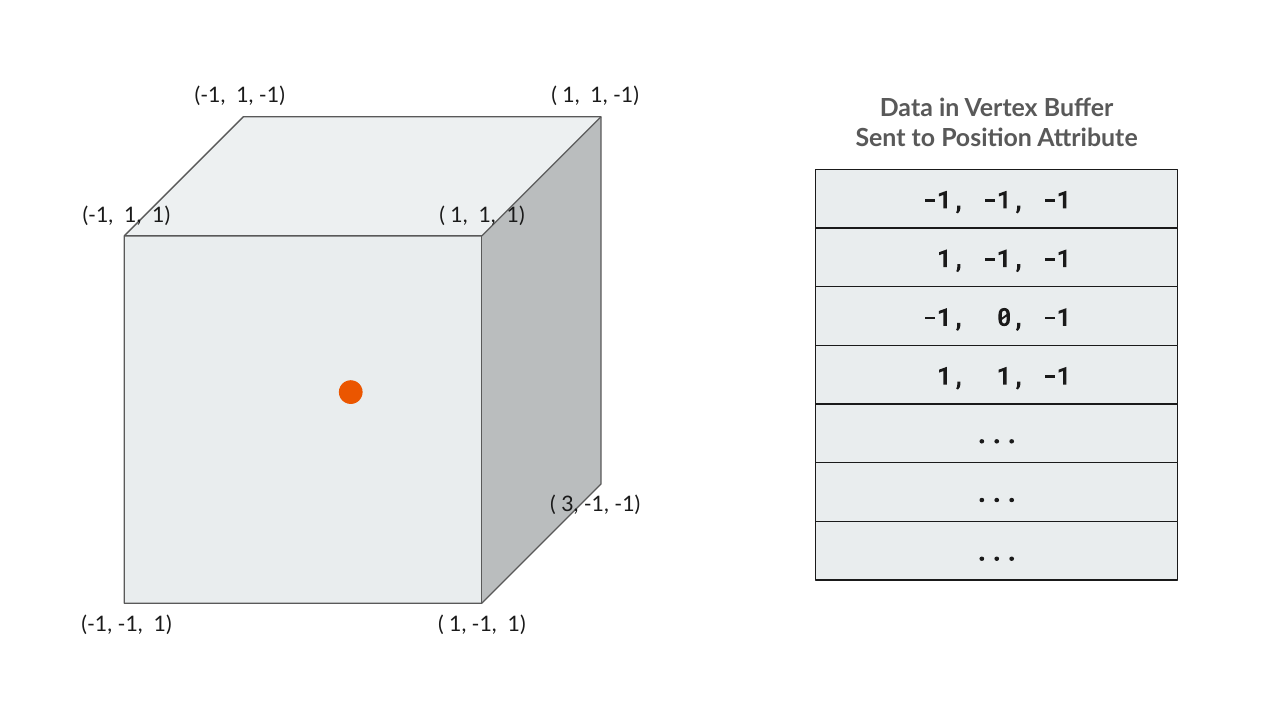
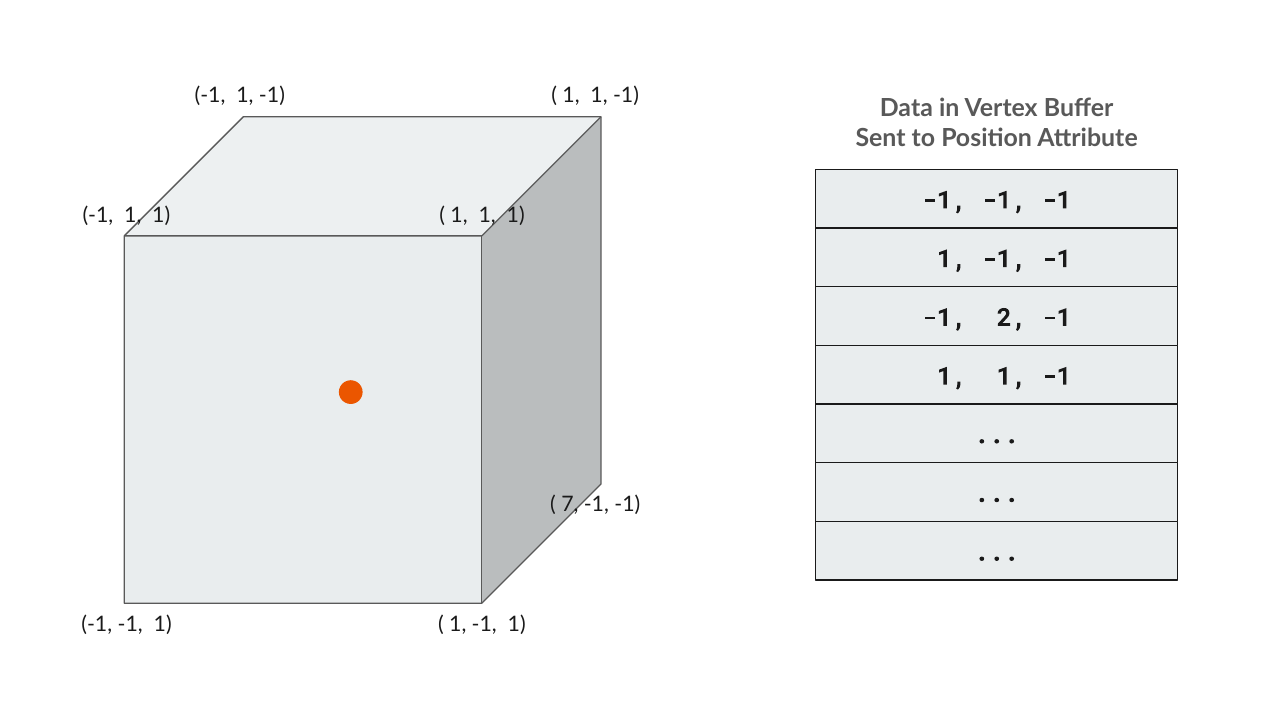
0: 0 -> 2
3: 3 -> 7
